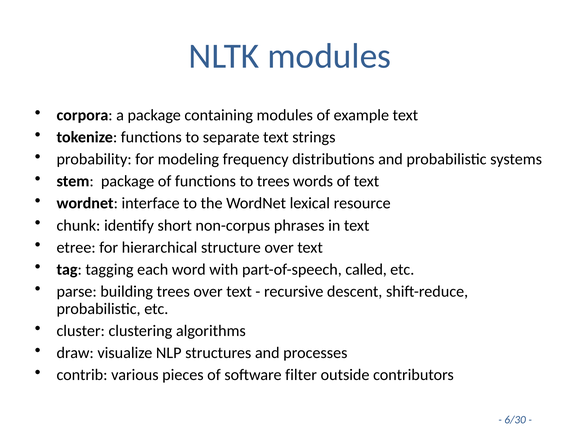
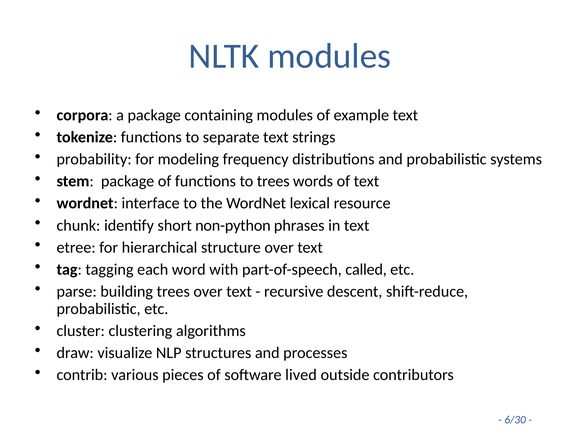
non-corpus: non-corpus -> non-python
filter: filter -> lived
